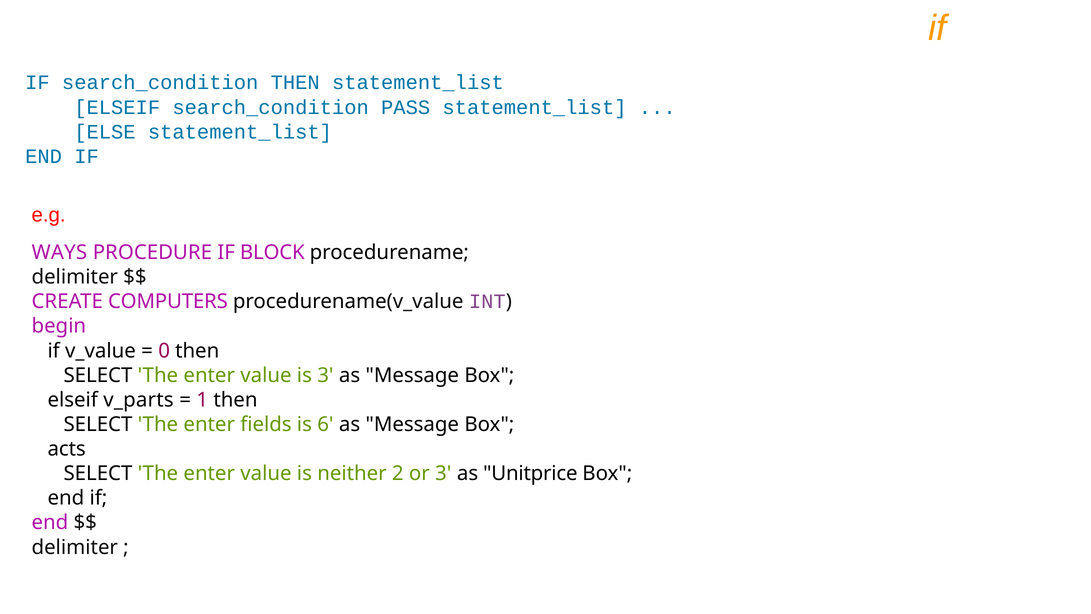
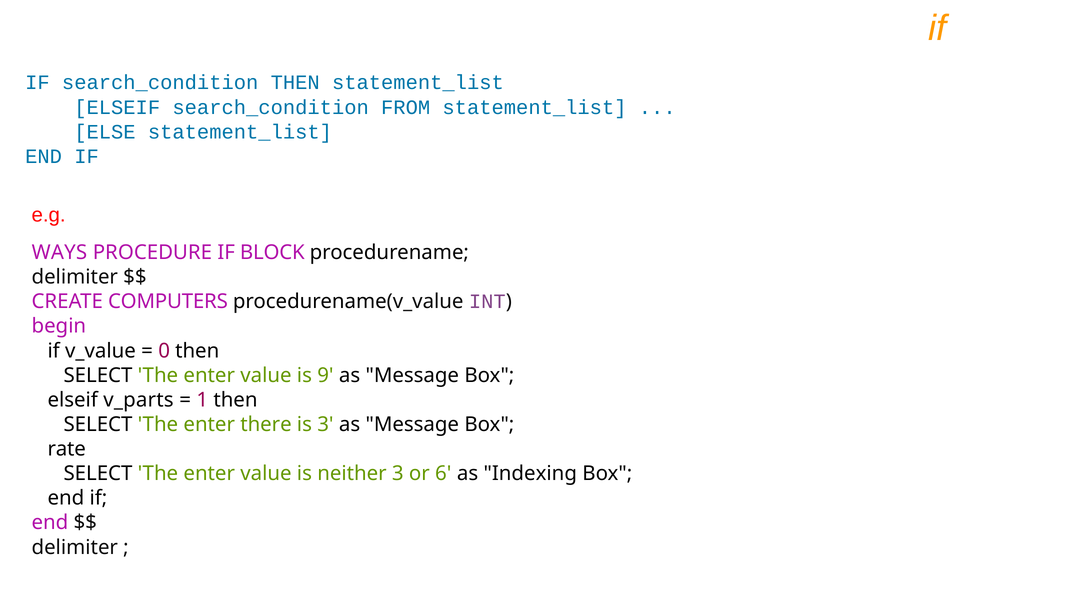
PASS: PASS -> FROM
is 3: 3 -> 9
fields: fields -> there
is 6: 6 -> 3
acts: acts -> rate
neither 2: 2 -> 3
or 3: 3 -> 6
Unitprice: Unitprice -> Indexing
